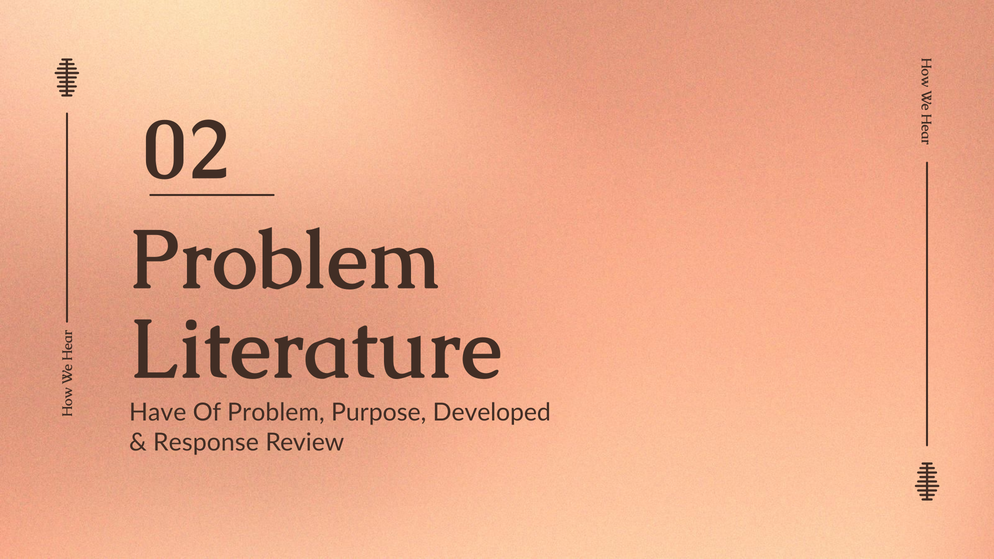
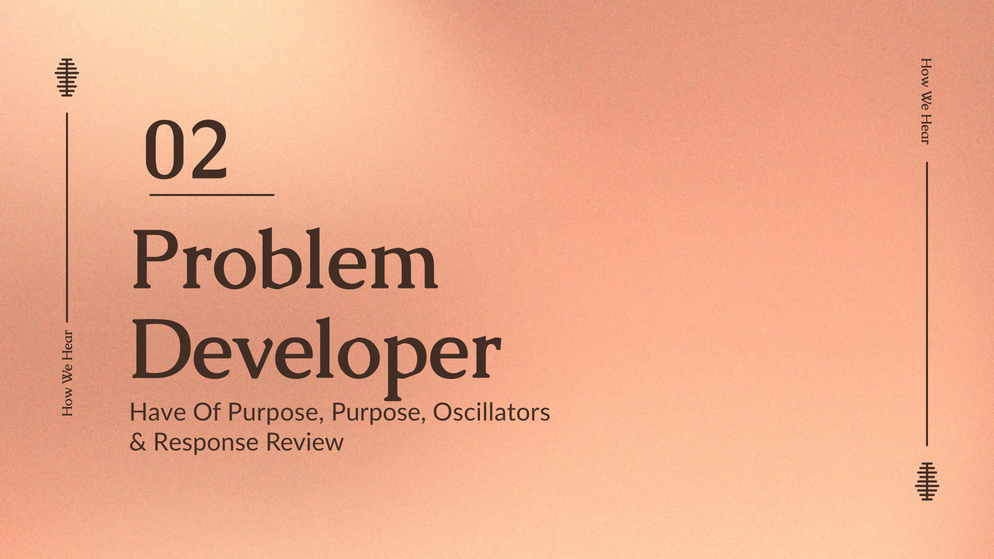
Literature: Literature -> Developer
Of Problem: Problem -> Purpose
Developed: Developed -> Oscillators
